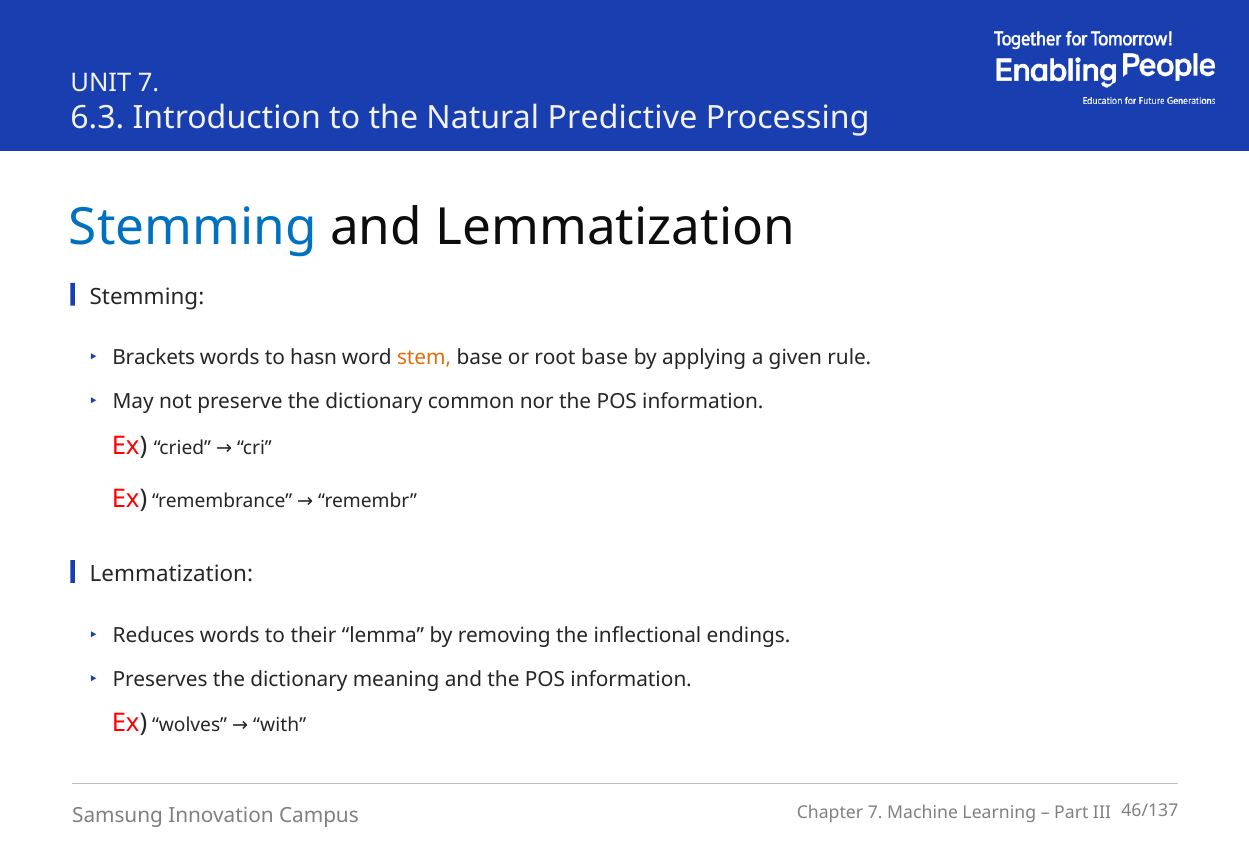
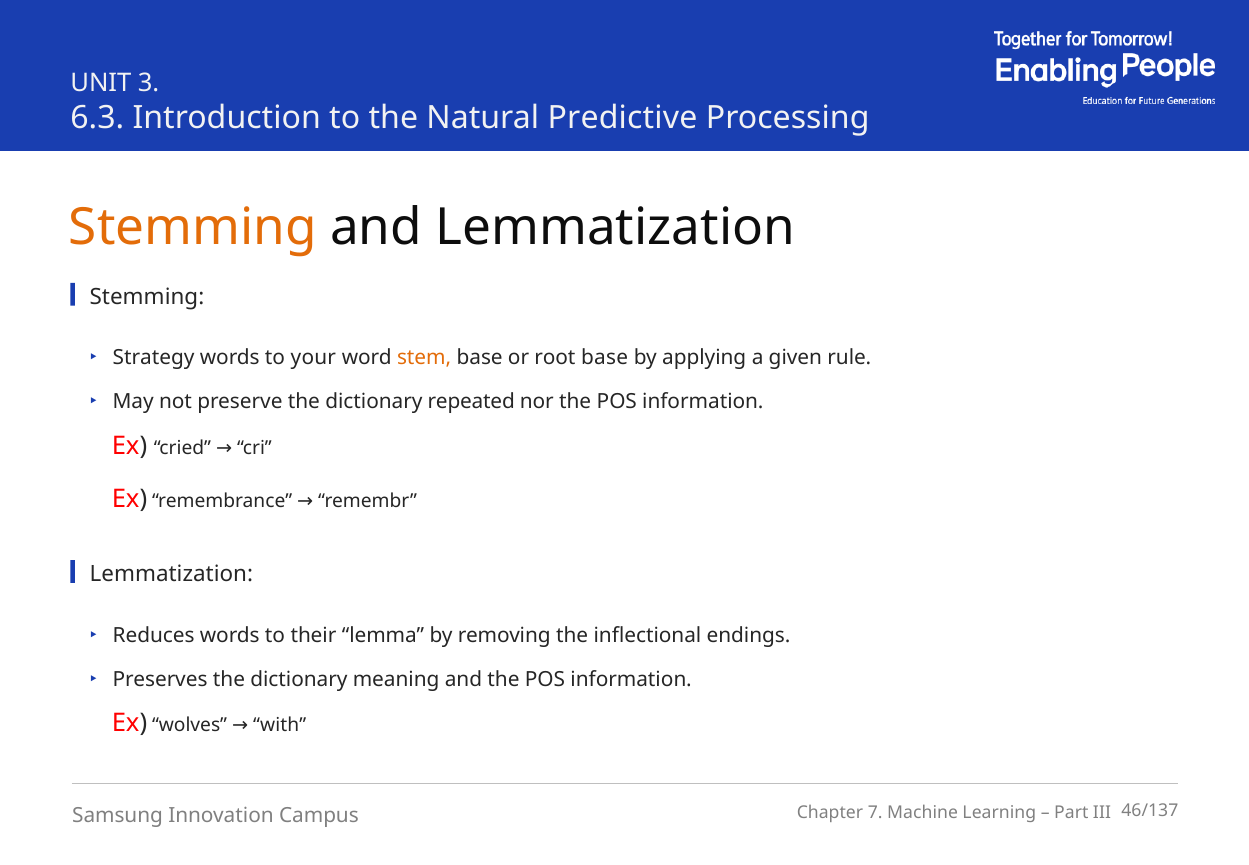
UNIT 7: 7 -> 3
Stemming at (193, 227) colour: blue -> orange
Brackets: Brackets -> Strategy
hasn: hasn -> your
common: common -> repeated
